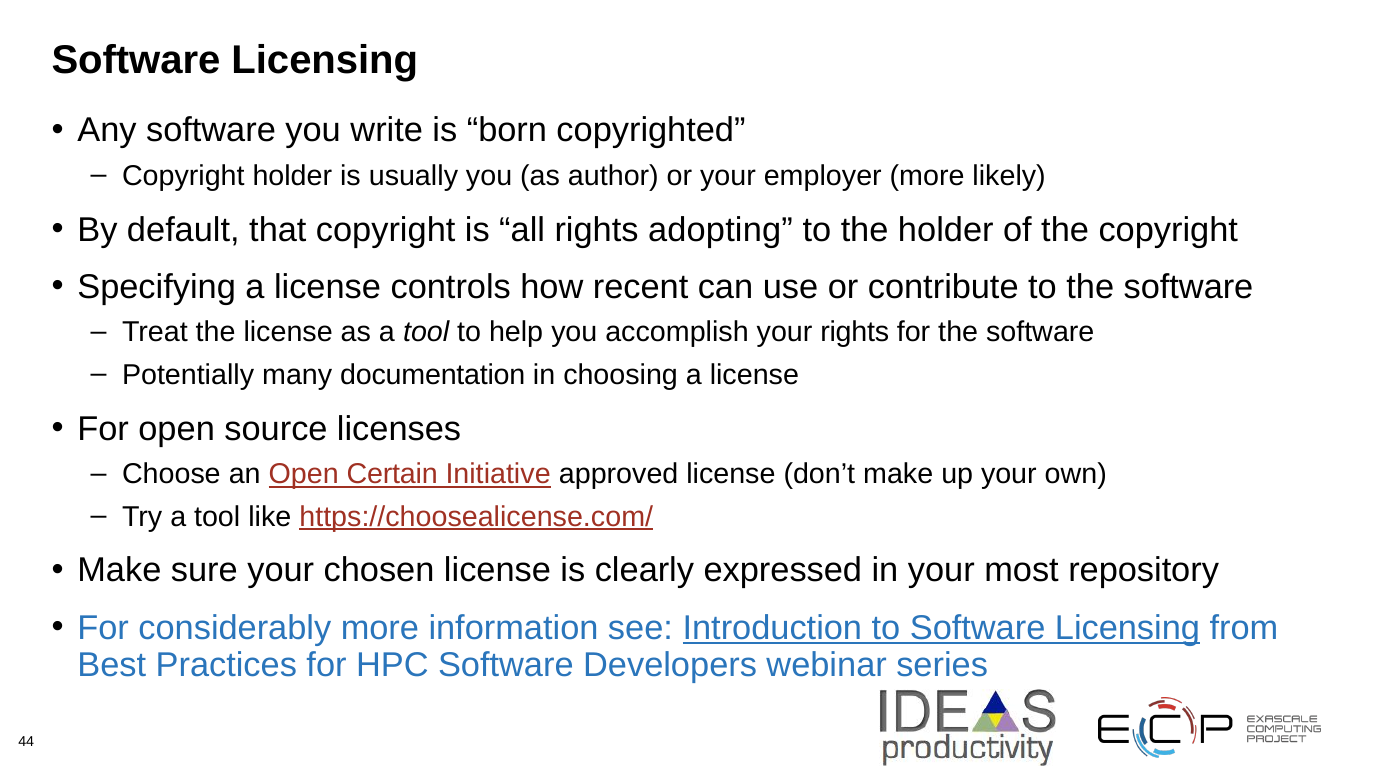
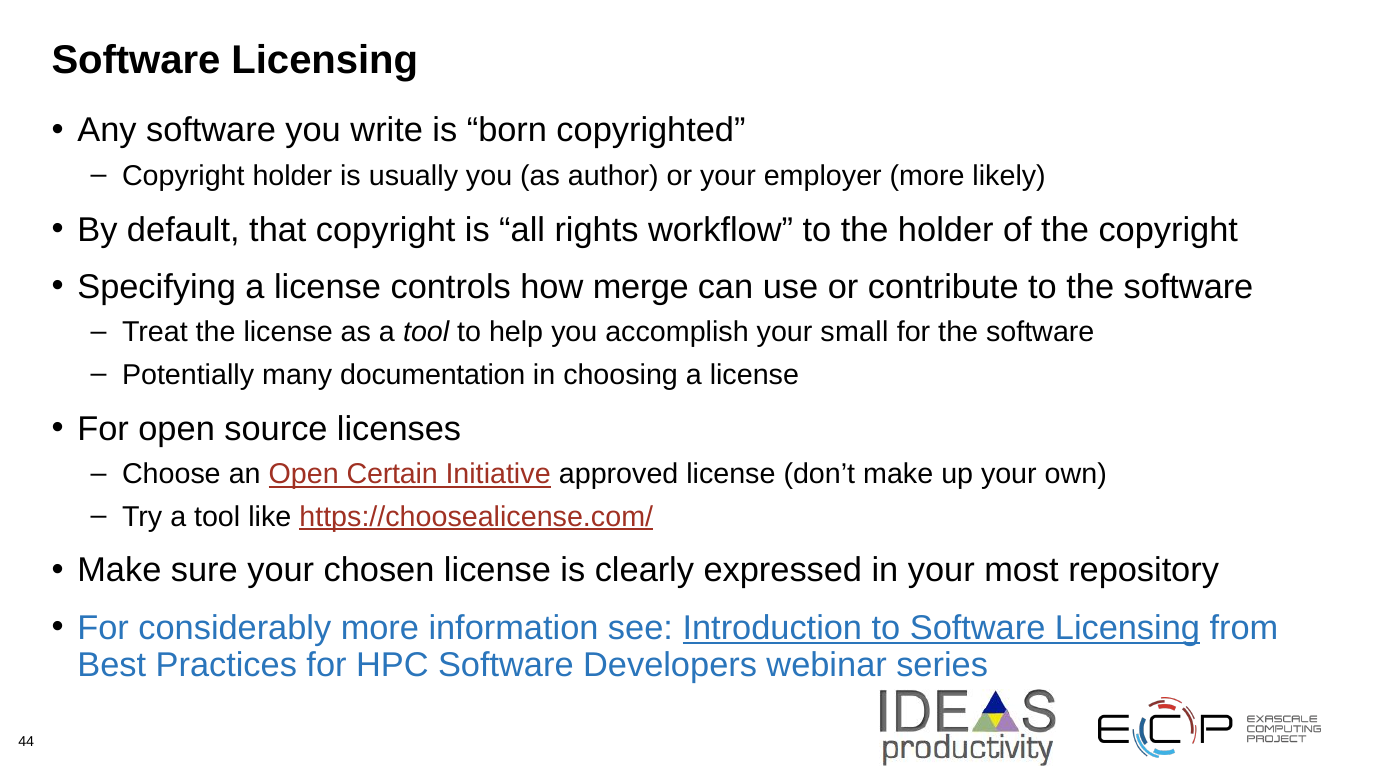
adopting: adopting -> workflow
recent: recent -> merge
your rights: rights -> small
